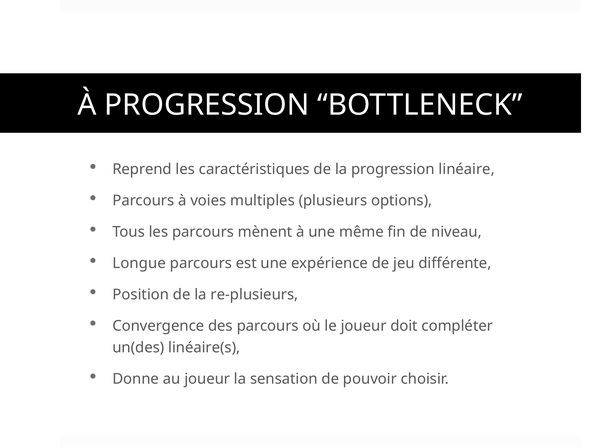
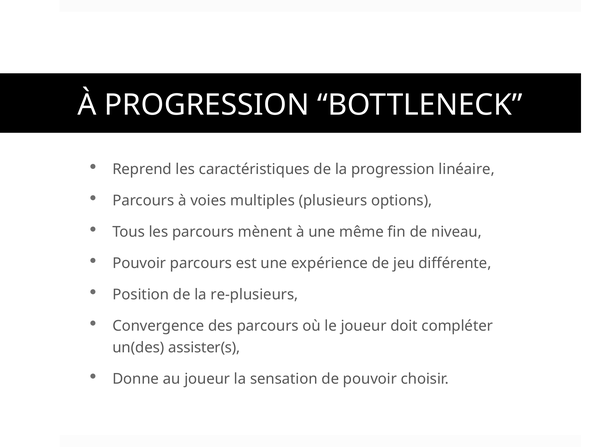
Longue at (139, 263): Longue -> Pouvoir
linéaire(s: linéaire(s -> assister(s
